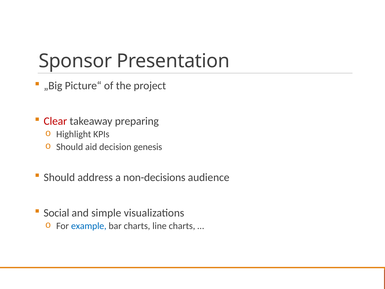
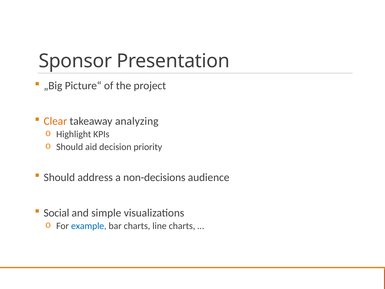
Clear colour: red -> orange
preparing: preparing -> analyzing
genesis: genesis -> priority
